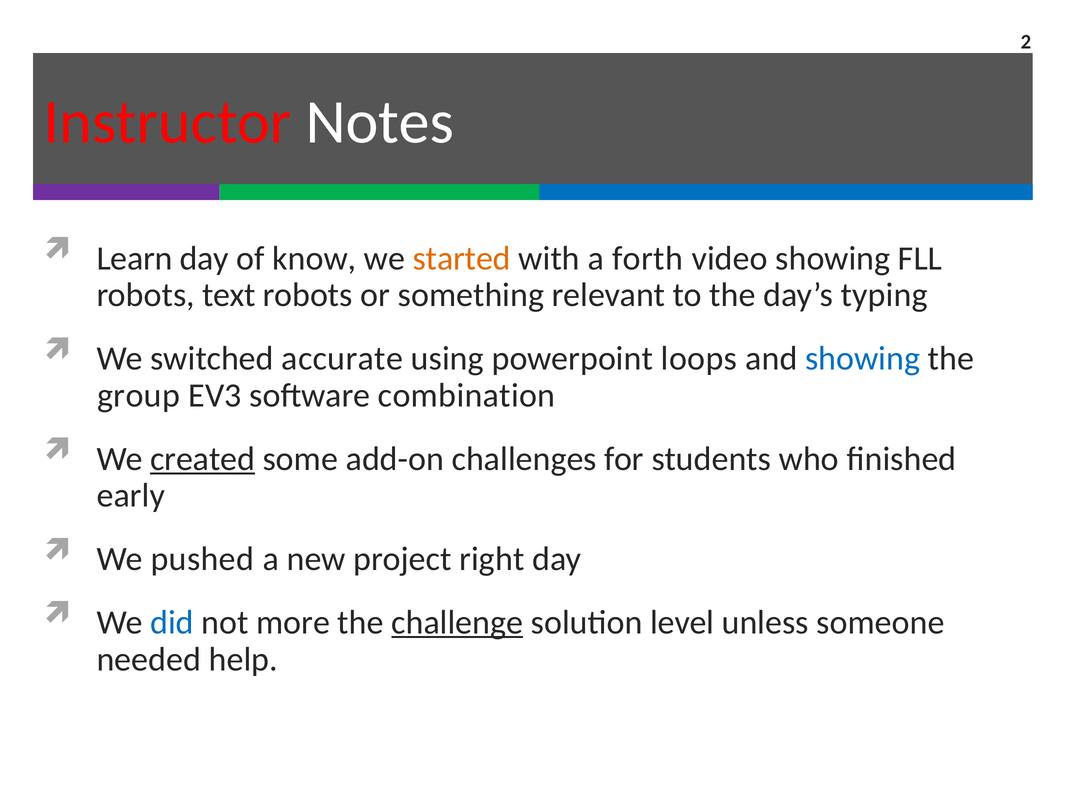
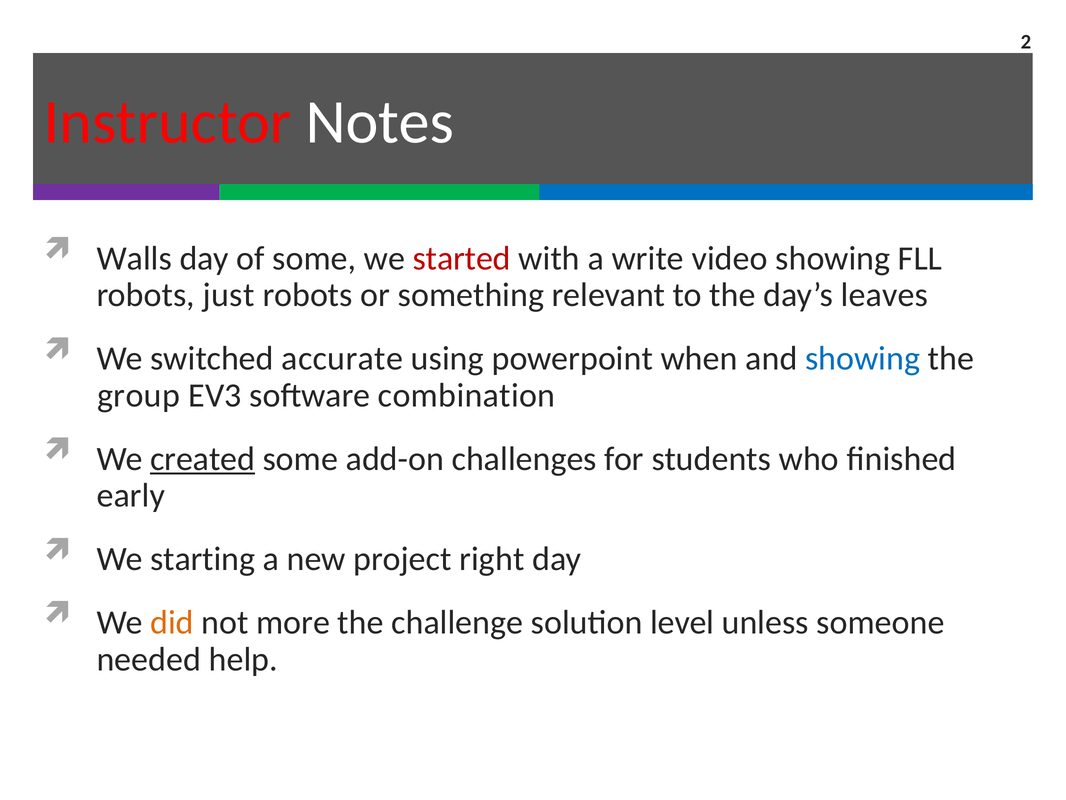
Learn: Learn -> Walls
of know: know -> some
started colour: orange -> red
forth: forth -> write
text: text -> just
typing: typing -> leaves
loops: loops -> when
pushed: pushed -> starting
did colour: blue -> orange
challenge underline: present -> none
